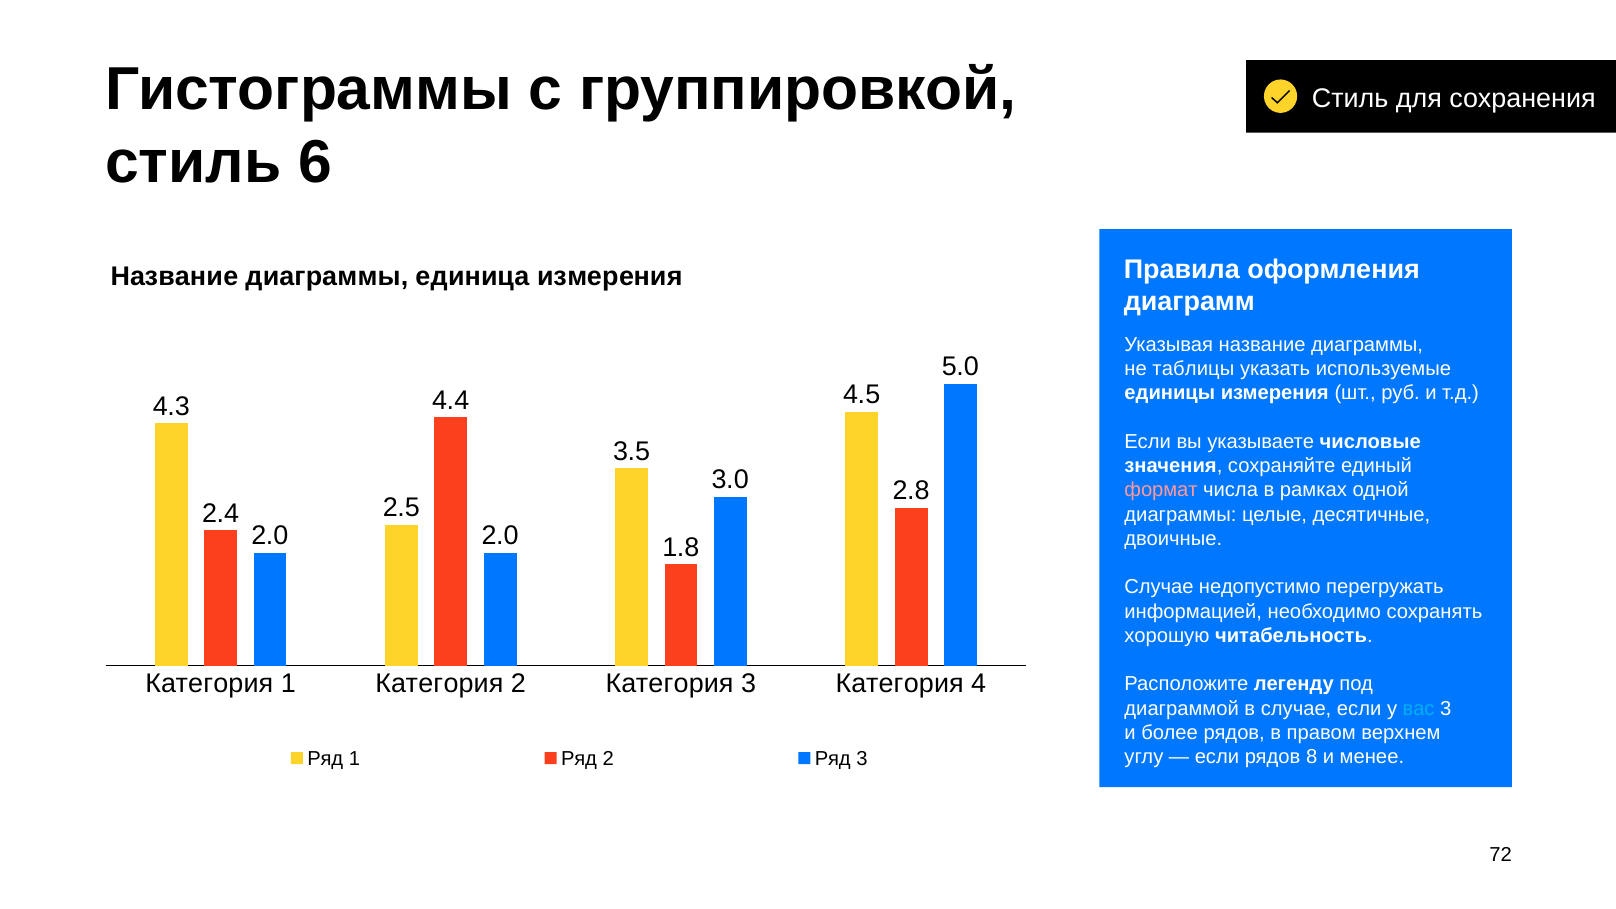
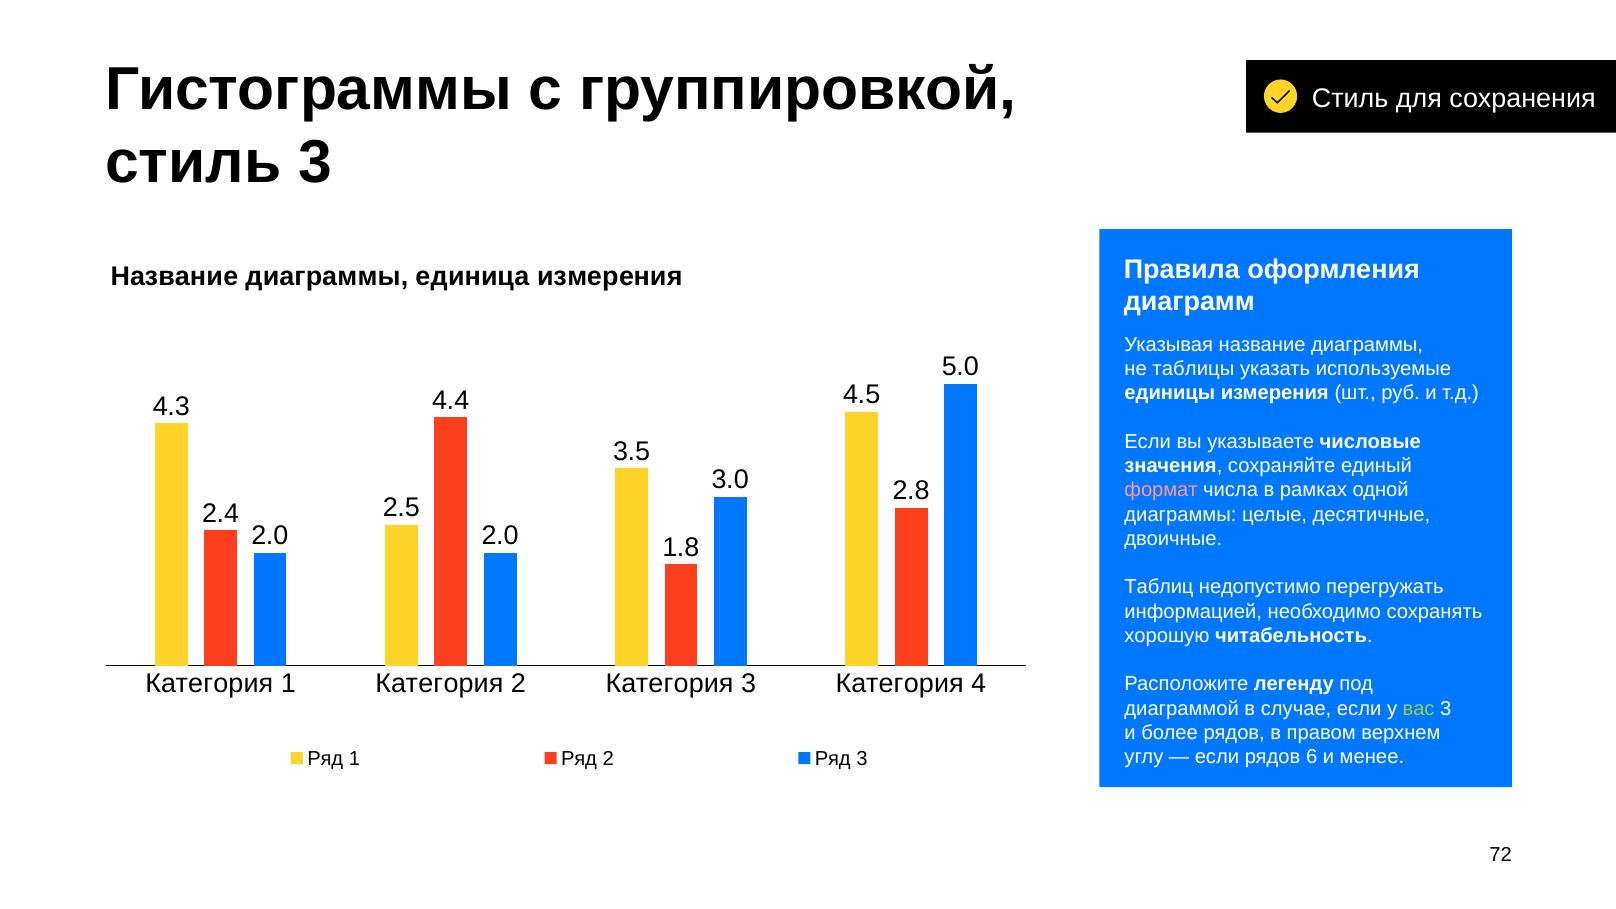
стиль 6: 6 -> 3
Случае at (1159, 587): Случае -> Таблиц
вас colour: light blue -> light green
8: 8 -> 6
